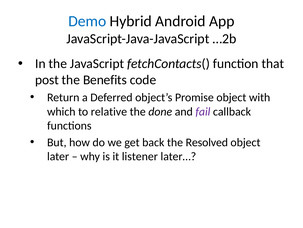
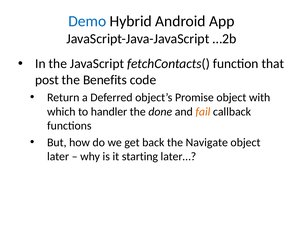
relative: relative -> handler
fail colour: purple -> orange
Resolved: Resolved -> Navigate
listener: listener -> starting
